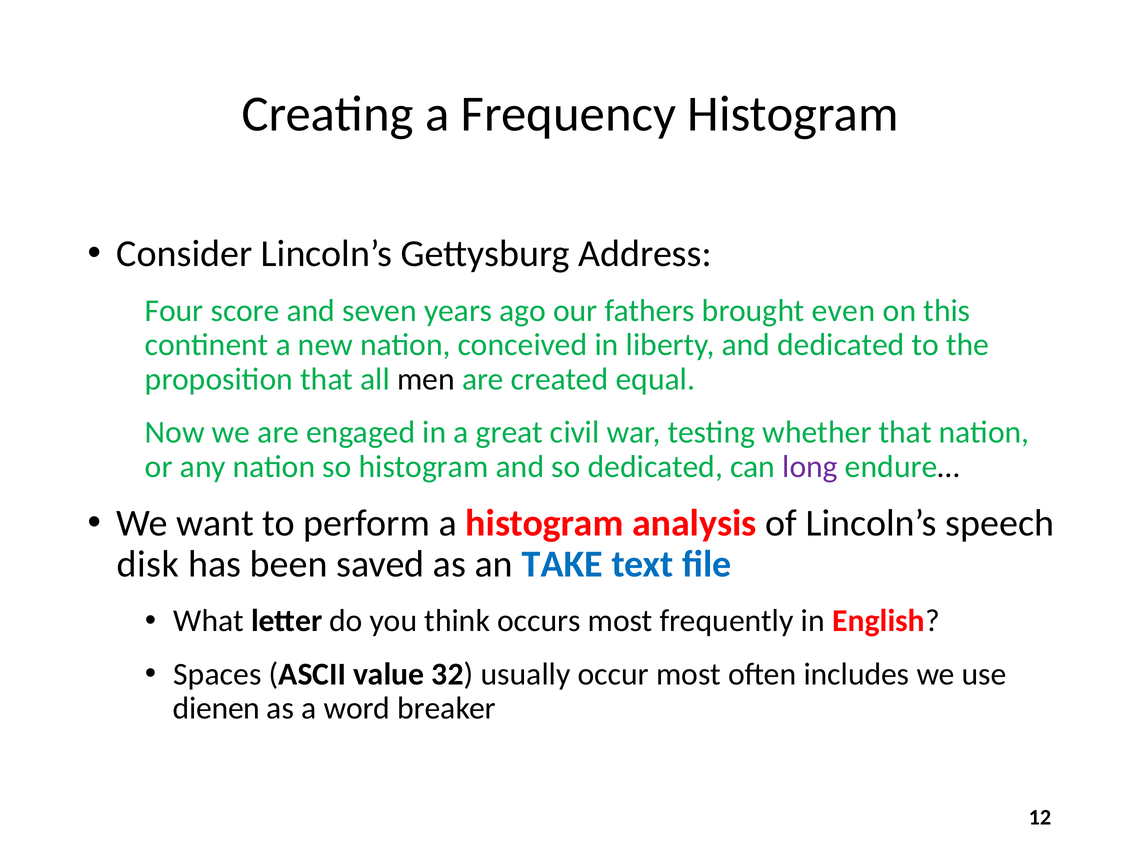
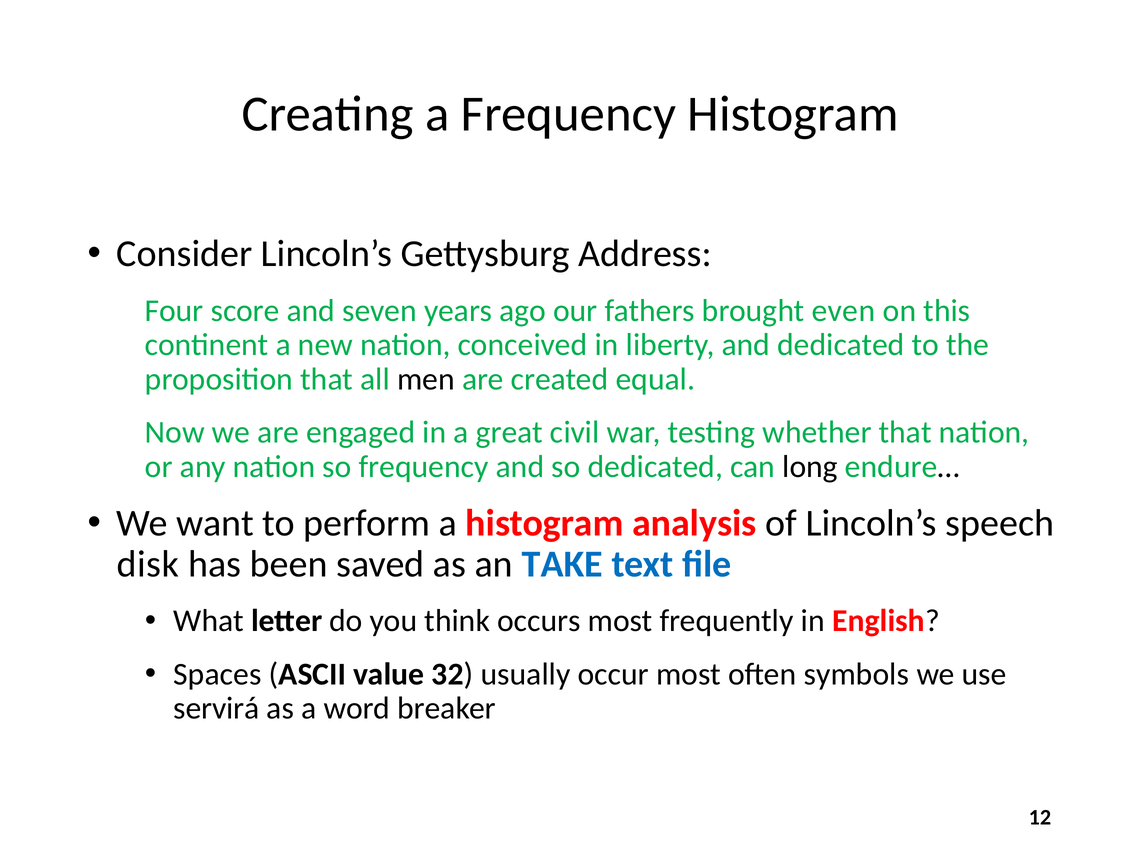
so histogram: histogram -> frequency
long colour: purple -> black
includes: includes -> symbols
dienen: dienen -> servirá
